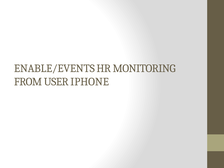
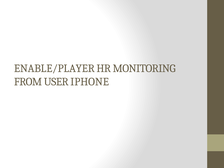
ENABLE/EVENTS: ENABLE/EVENTS -> ENABLE/PLAYER
